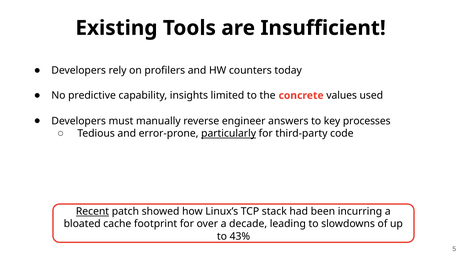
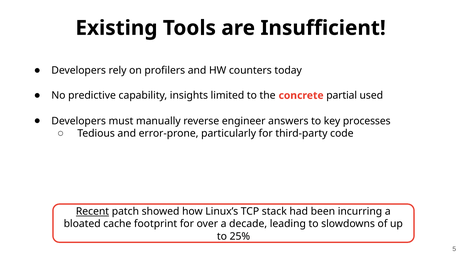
values: values -> partial
particularly underline: present -> none
43%: 43% -> 25%
